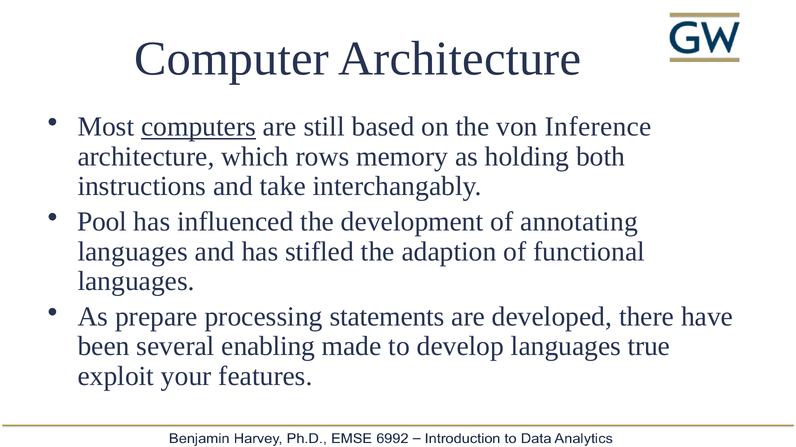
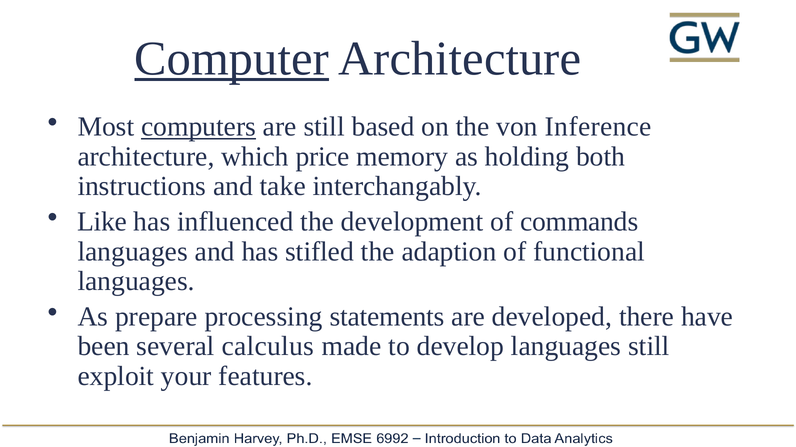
Computer underline: none -> present
rows: rows -> price
Pool: Pool -> Like
annotating: annotating -> commands
enabling: enabling -> calculus
languages true: true -> still
